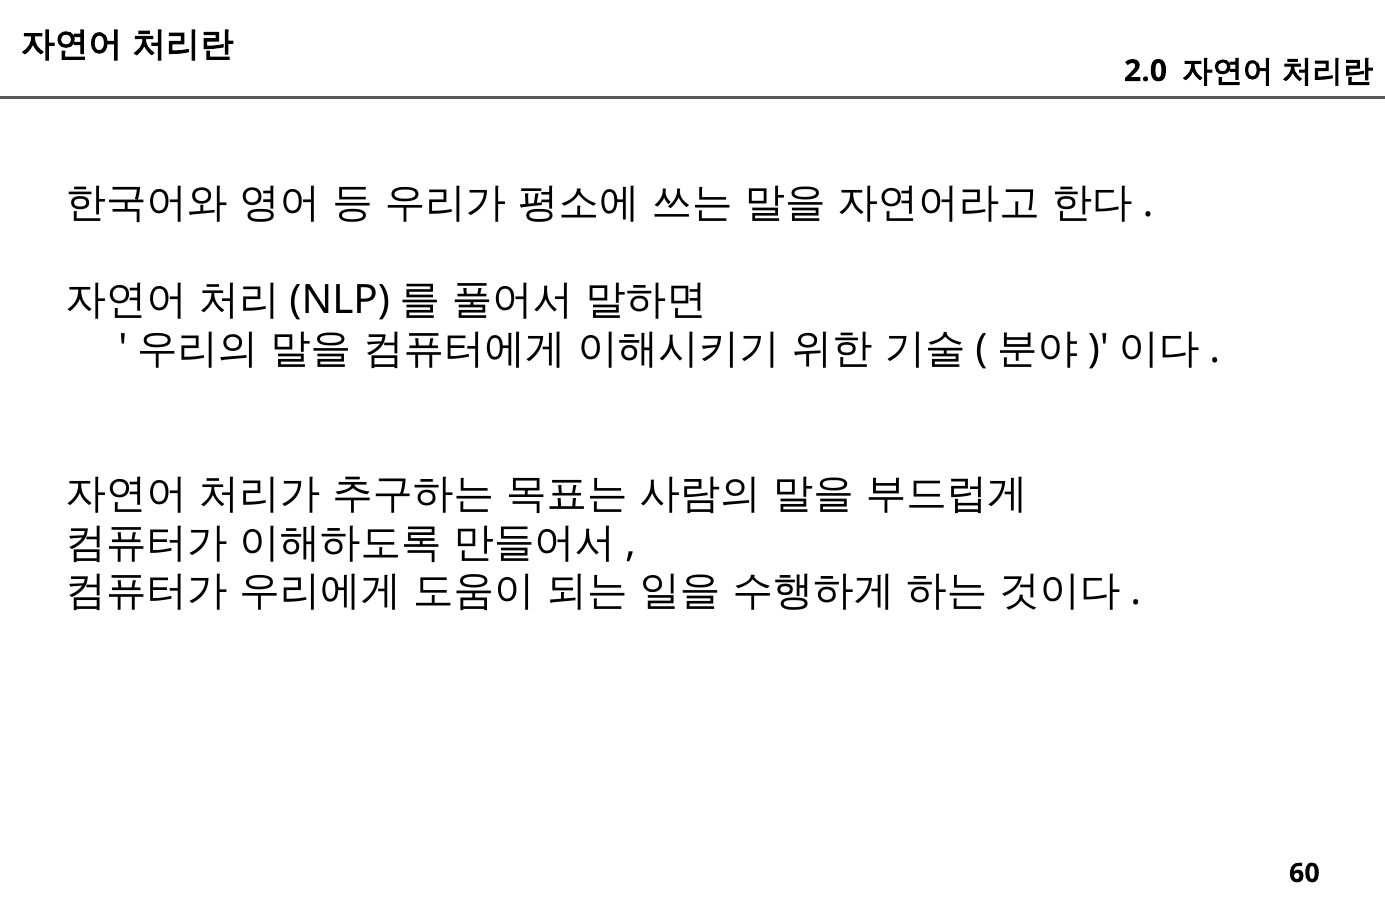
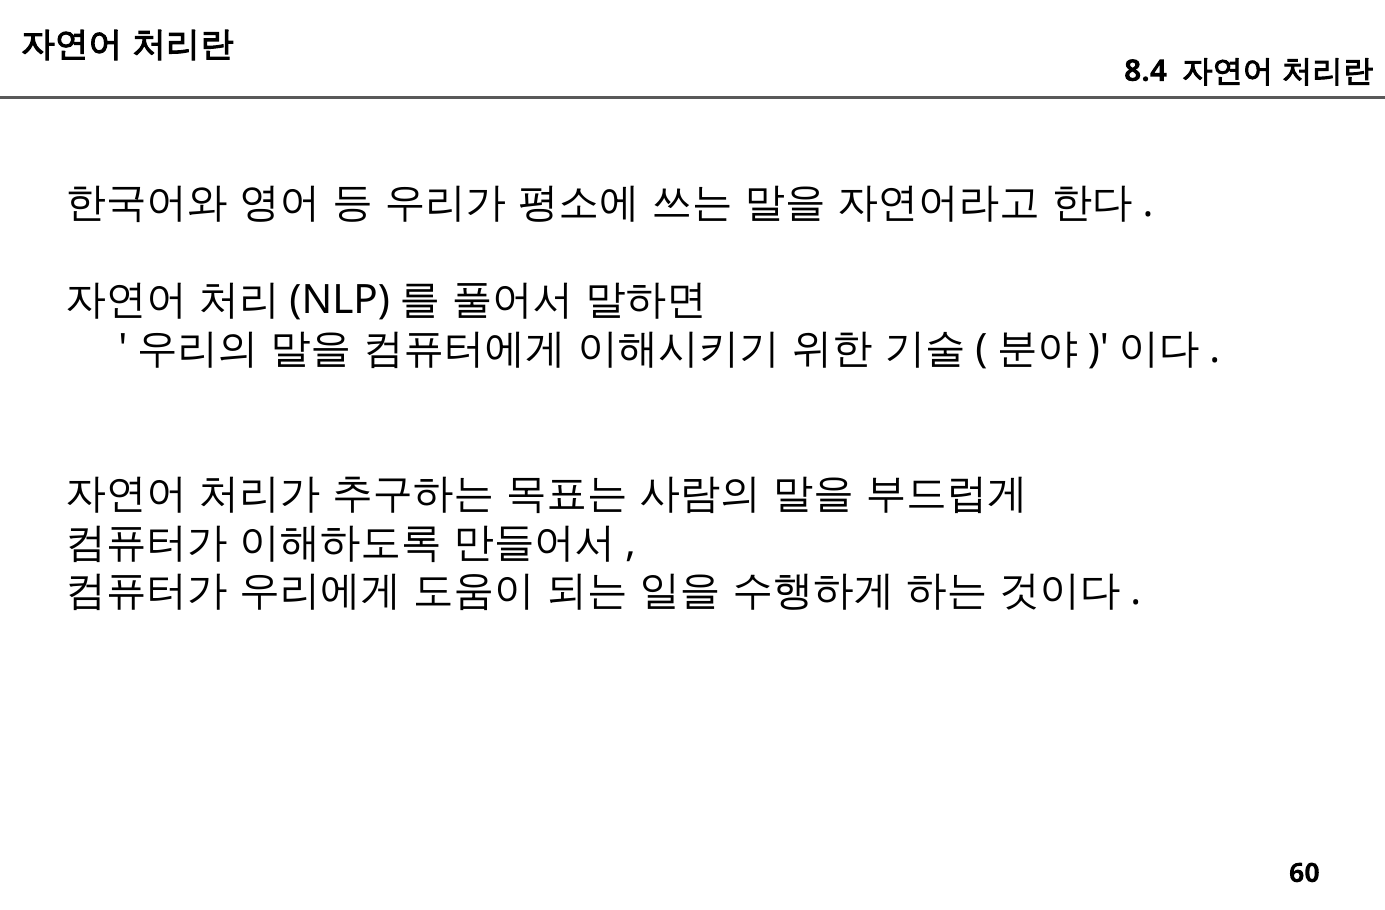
2.0: 2.0 -> 8.4
